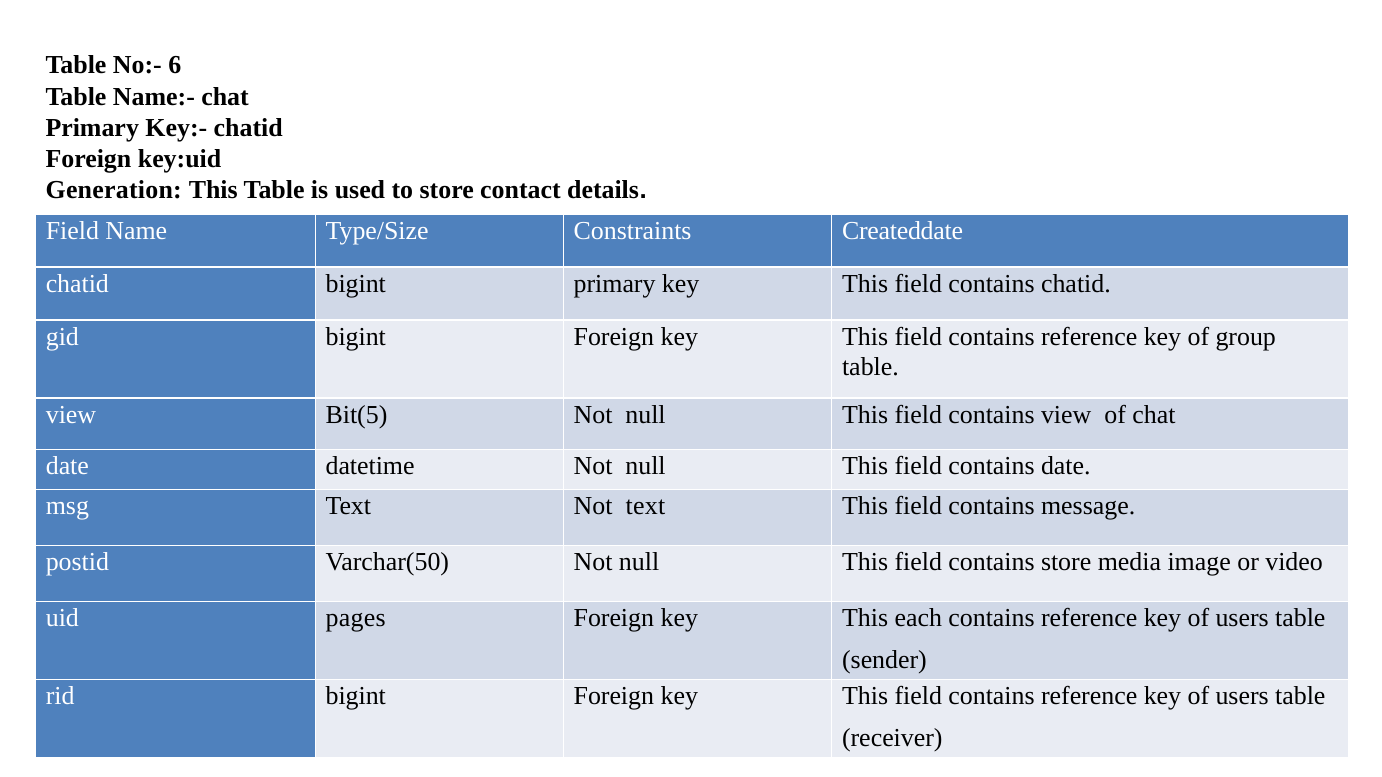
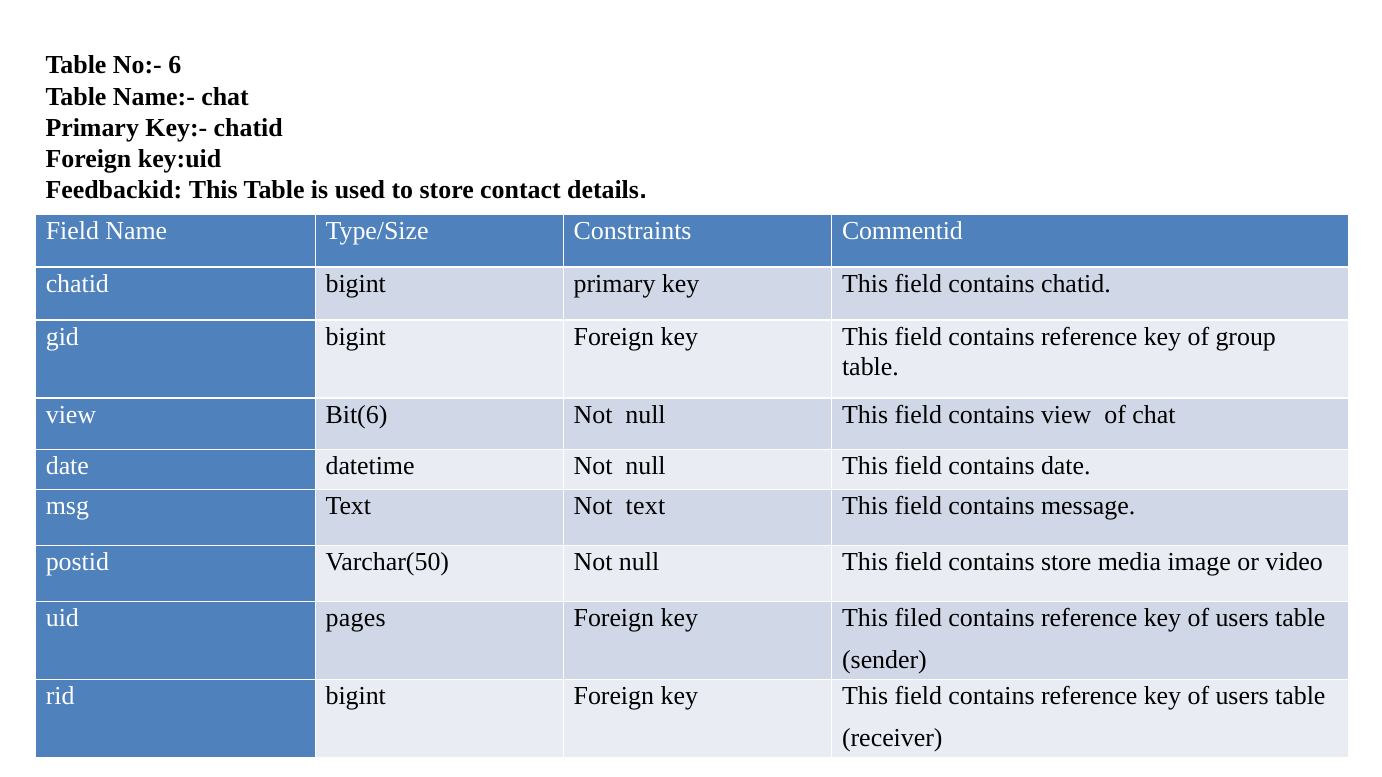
Generation: Generation -> Feedbackid
Createddate: Createddate -> Commentid
Bit(5: Bit(5 -> Bit(6
each: each -> filed
